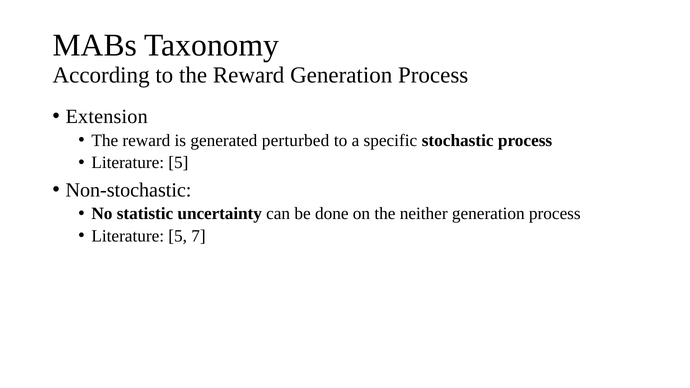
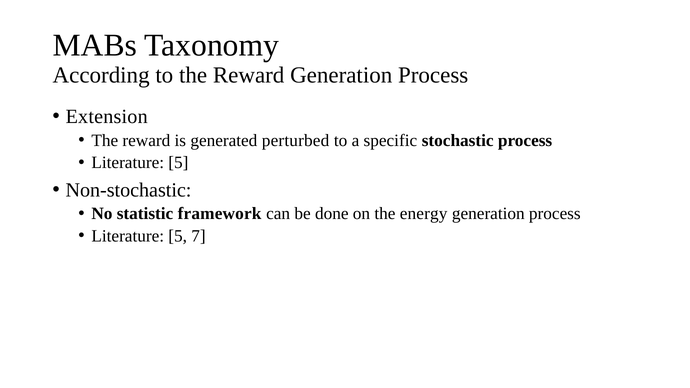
uncertainty: uncertainty -> framework
neither: neither -> energy
